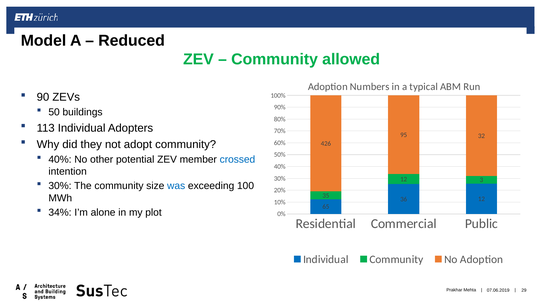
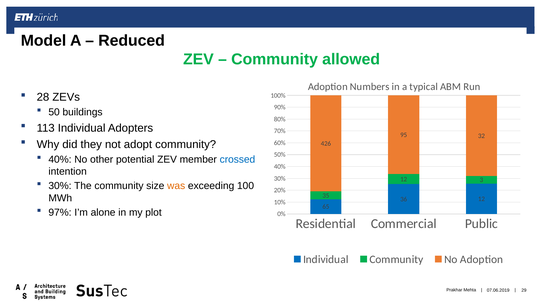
90: 90 -> 28
was colour: blue -> orange
34%: 34% -> 97%
